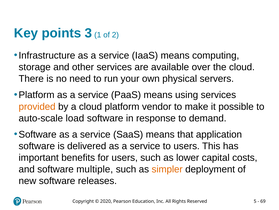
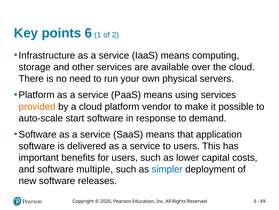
3: 3 -> 6
load: load -> start
simpler colour: orange -> blue
